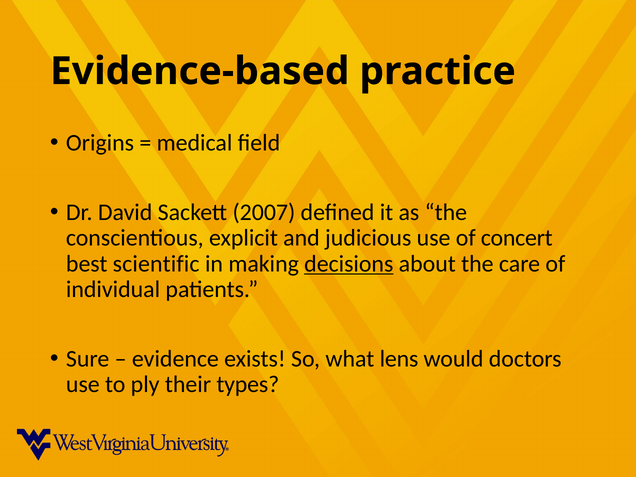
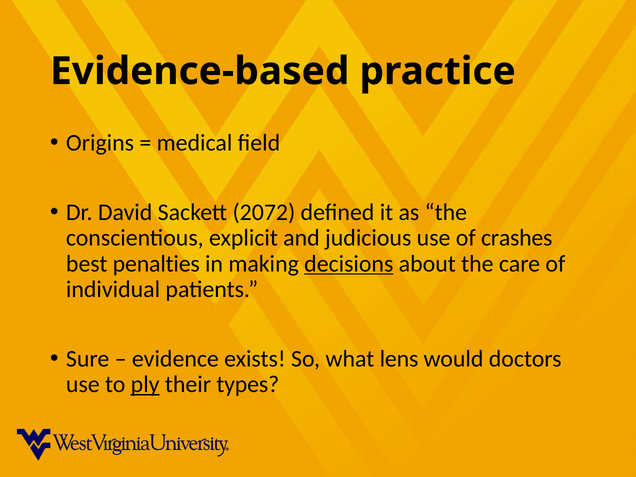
2007: 2007 -> 2072
concert: concert -> crashes
scientific: scientific -> penalties
ply underline: none -> present
